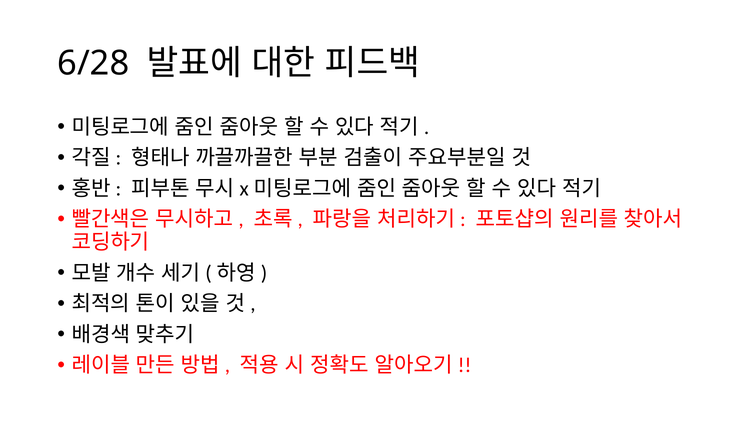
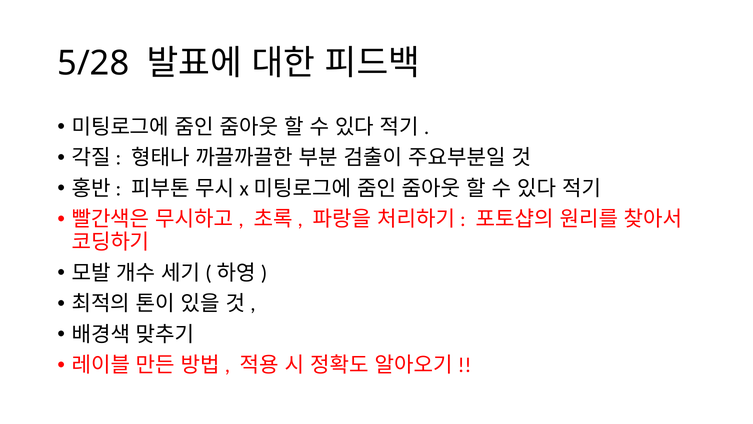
6/28: 6/28 -> 5/28
